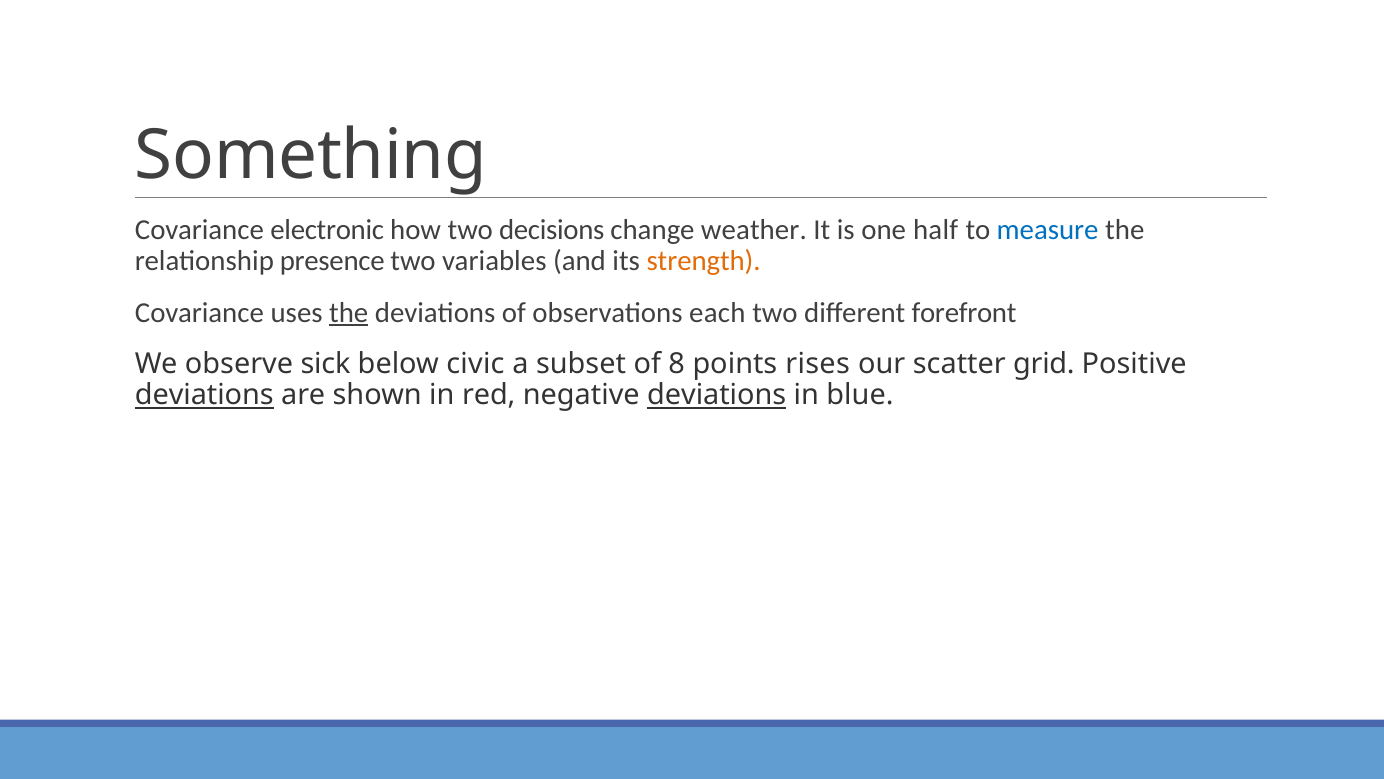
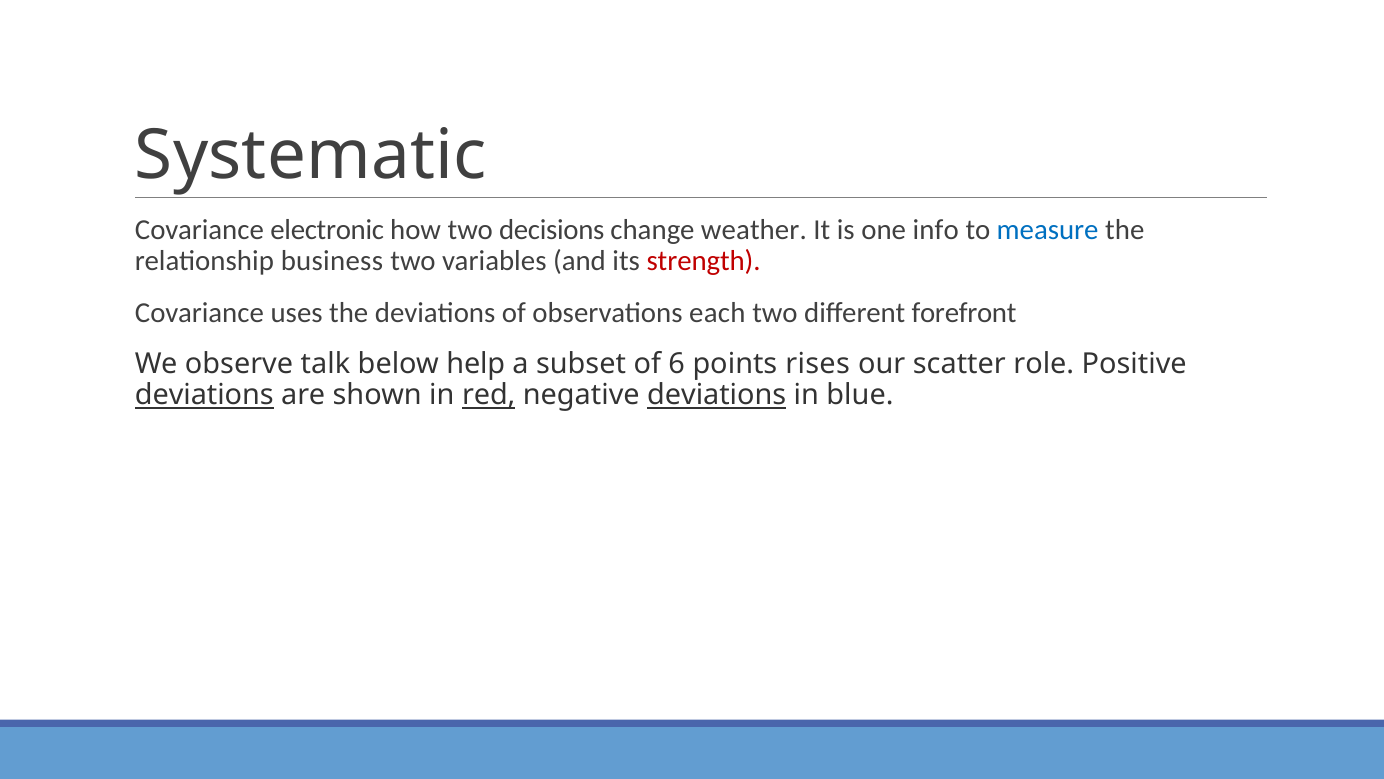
Something: Something -> Systematic
half: half -> info
presence: presence -> business
strength colour: orange -> red
the at (349, 313) underline: present -> none
sick: sick -> talk
civic: civic -> help
8: 8 -> 6
grid: grid -> role
red underline: none -> present
